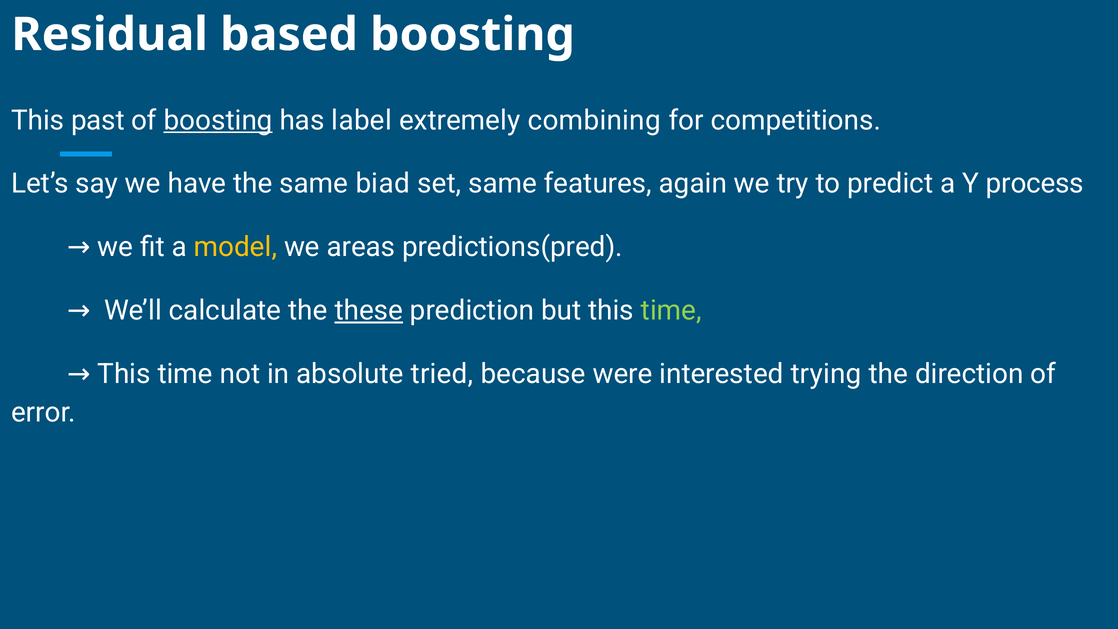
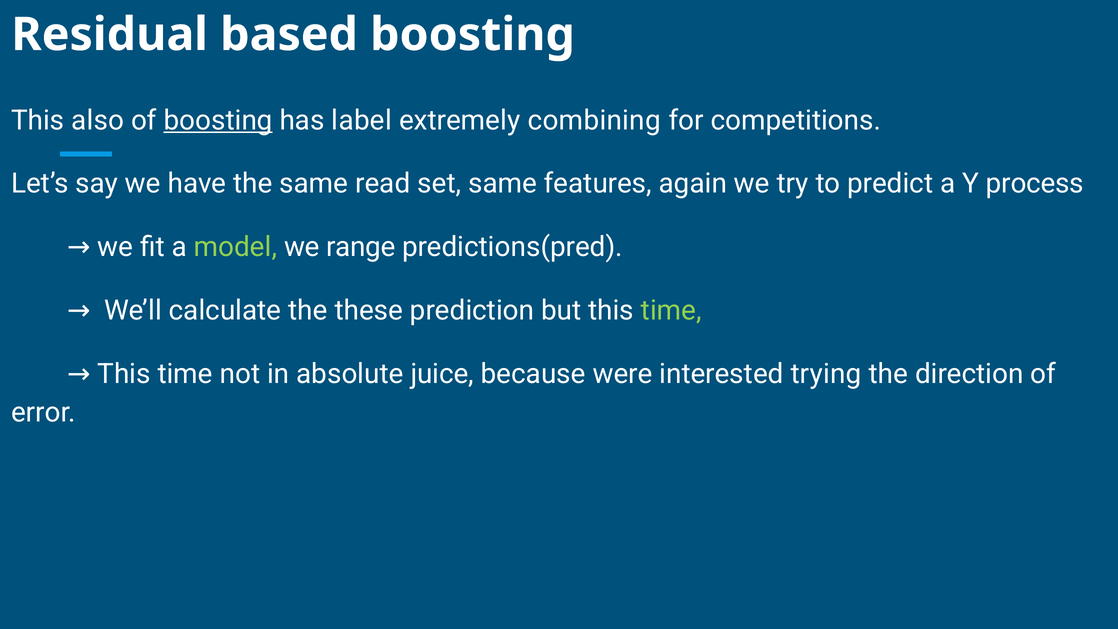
past: past -> also
biad: biad -> read
model colour: yellow -> light green
areas: areas -> range
these underline: present -> none
tried: tried -> juice
